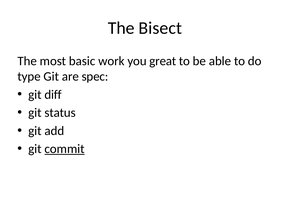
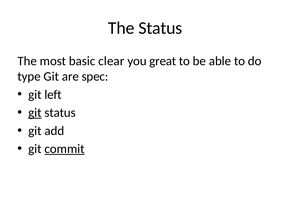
The Bisect: Bisect -> Status
work: work -> clear
diff: diff -> left
git at (35, 112) underline: none -> present
